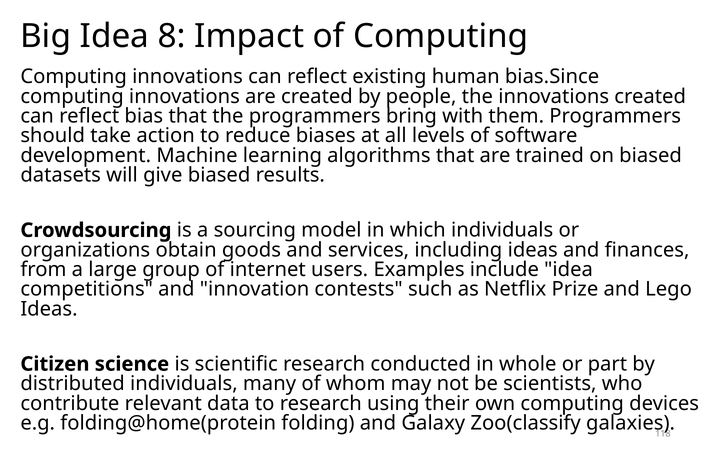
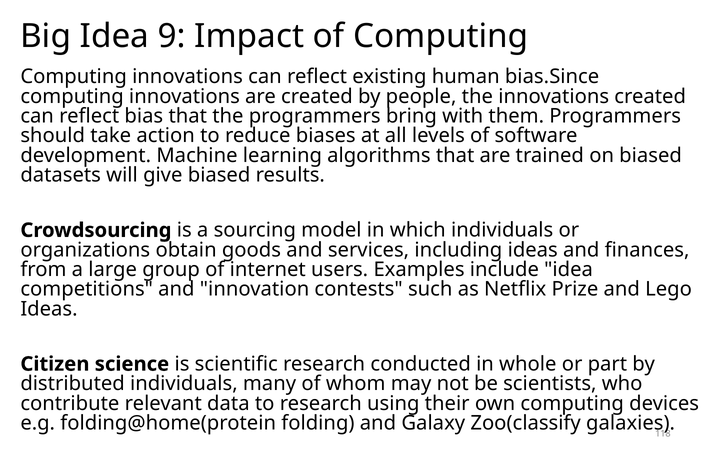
8: 8 -> 9
